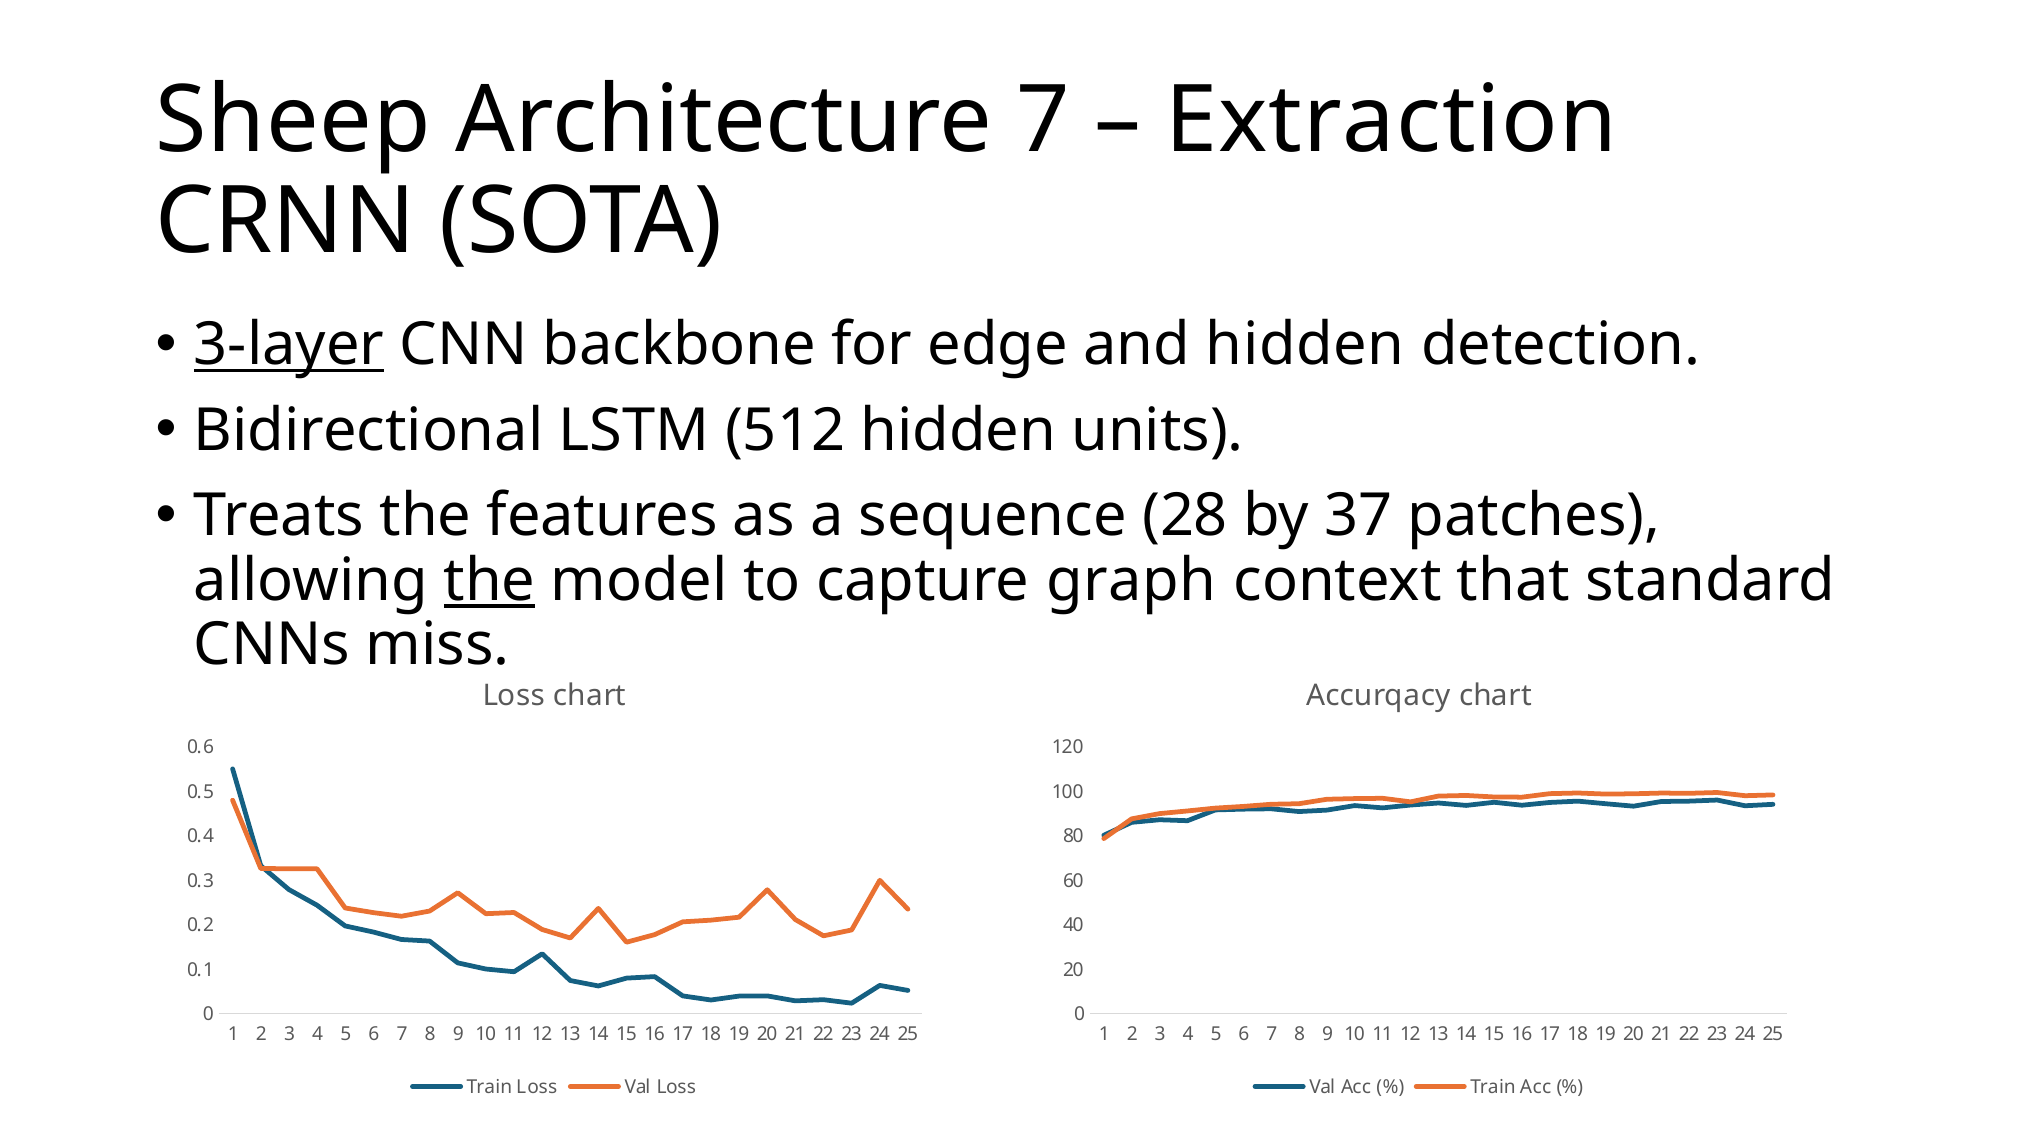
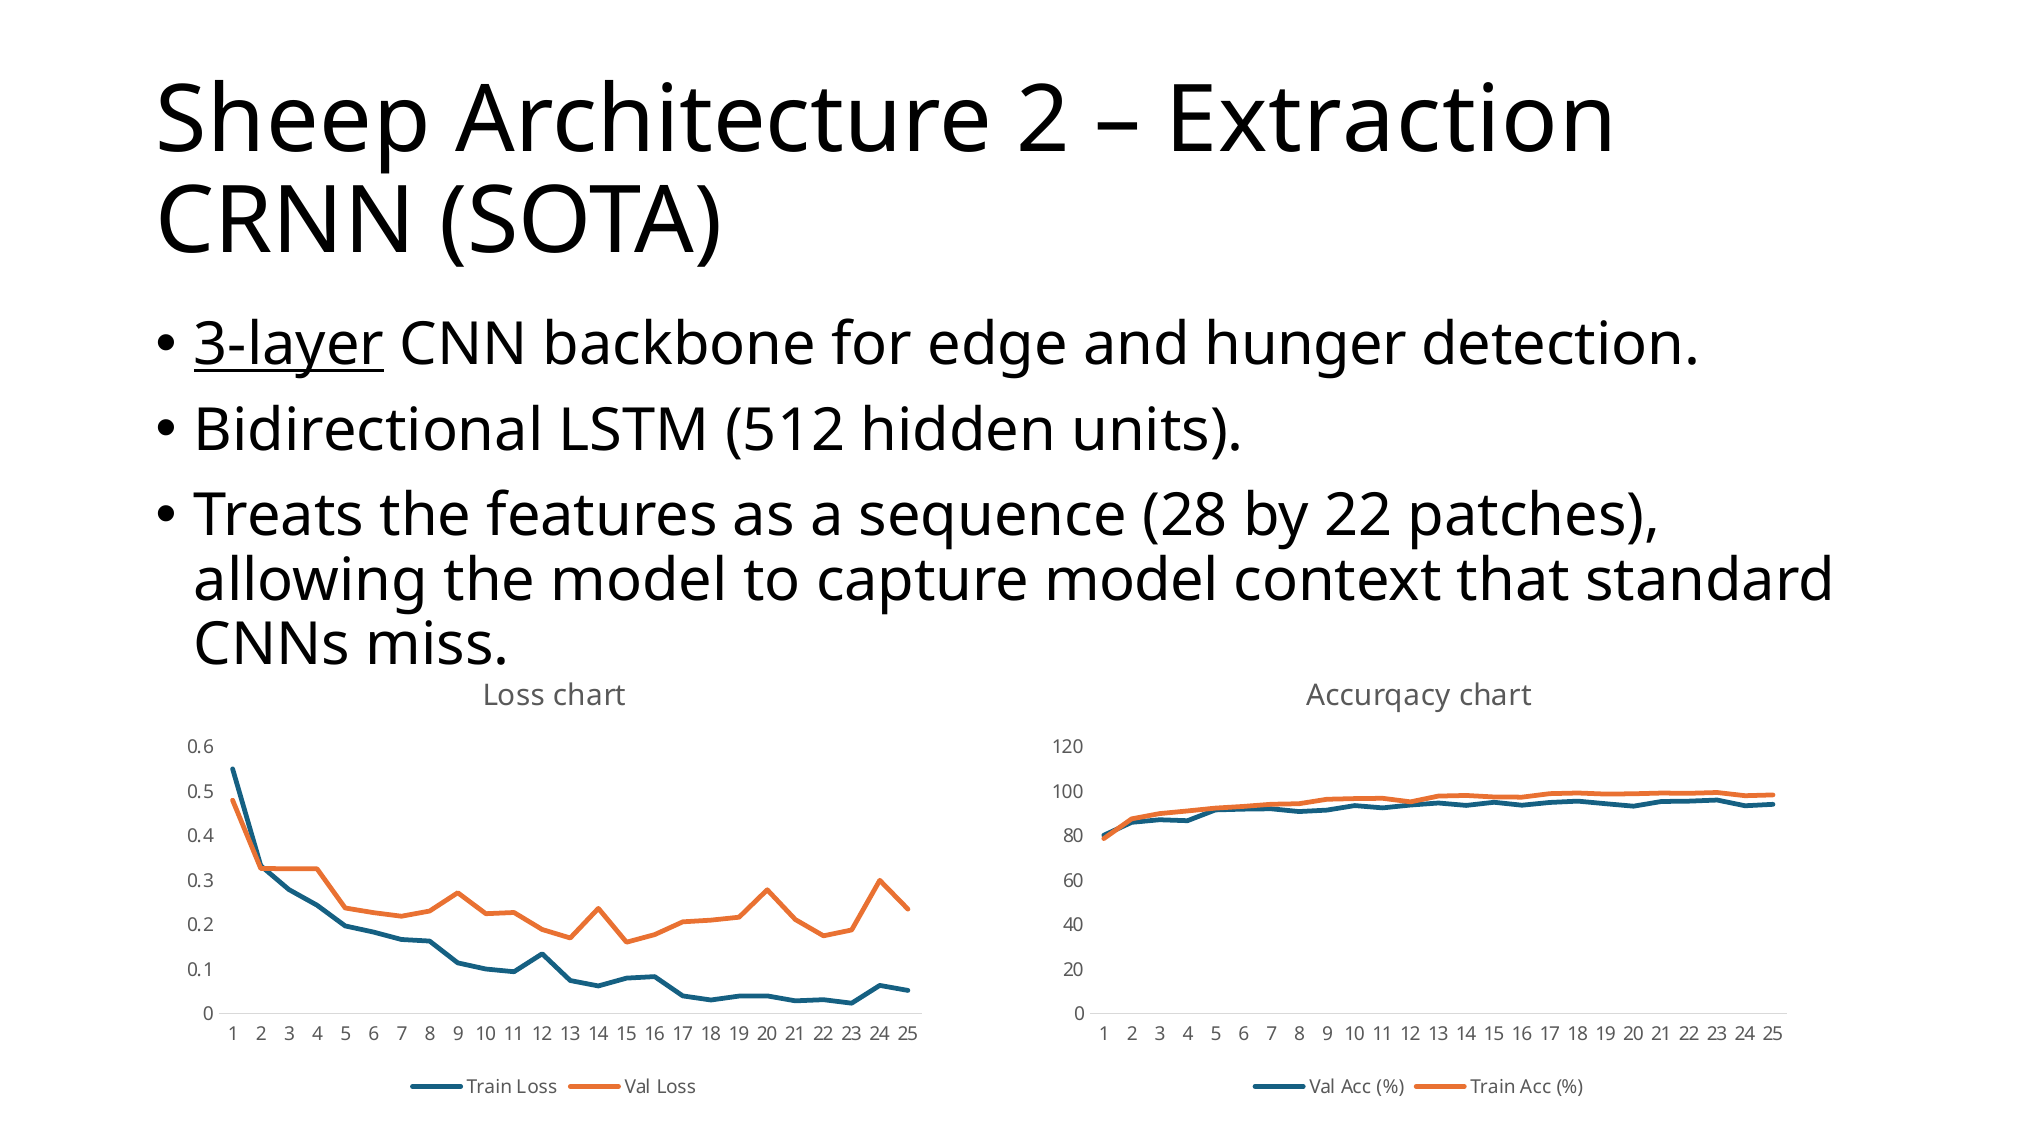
Architecture 7: 7 -> 2
and hidden: hidden -> hunger
by 37: 37 -> 22
the at (489, 581) underline: present -> none
capture graph: graph -> model
